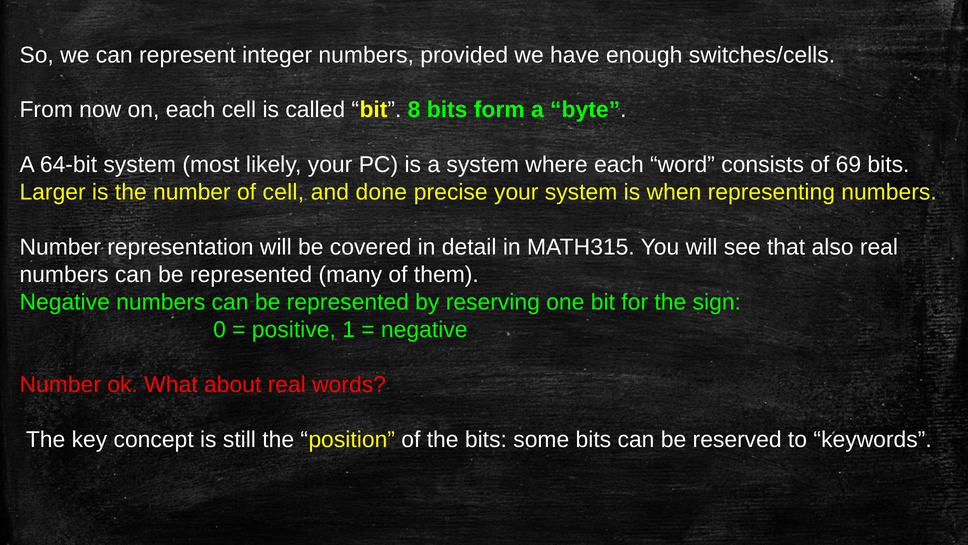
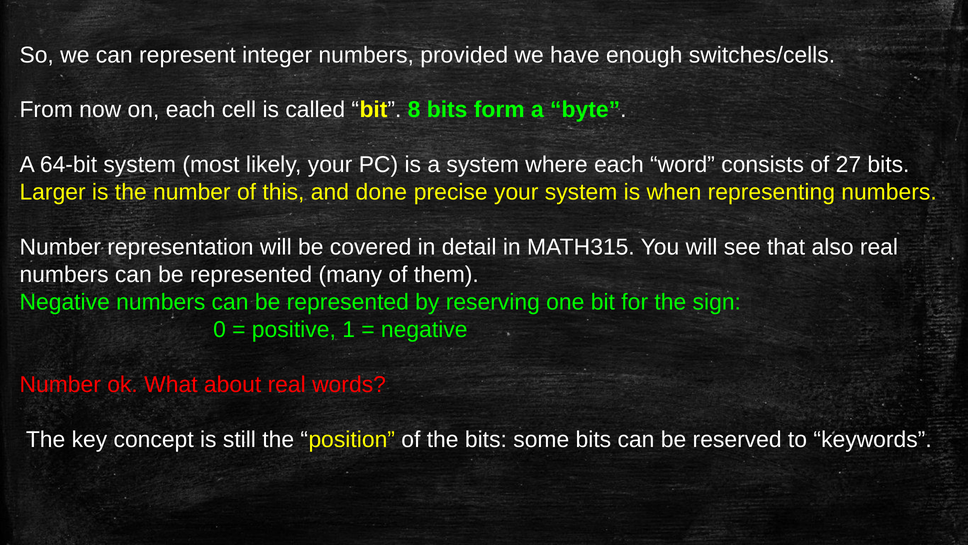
69: 69 -> 27
of cell: cell -> this
